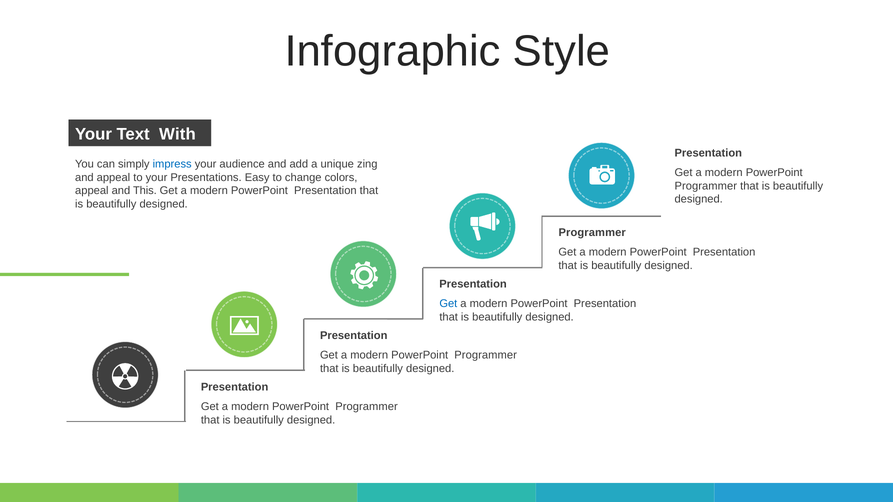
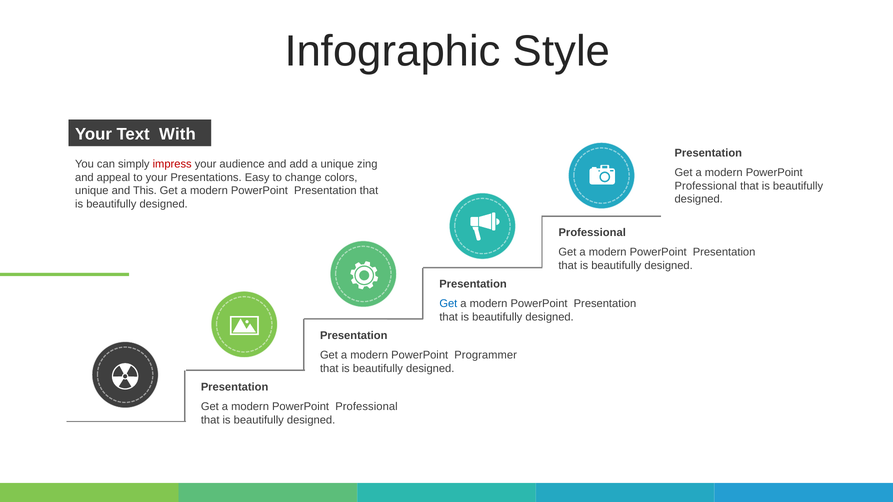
impress colour: blue -> red
Programmer at (706, 186): Programmer -> Professional
appeal at (92, 191): appeal -> unique
Programmer at (592, 233): Programmer -> Professional
Programmer at (367, 407): Programmer -> Professional
